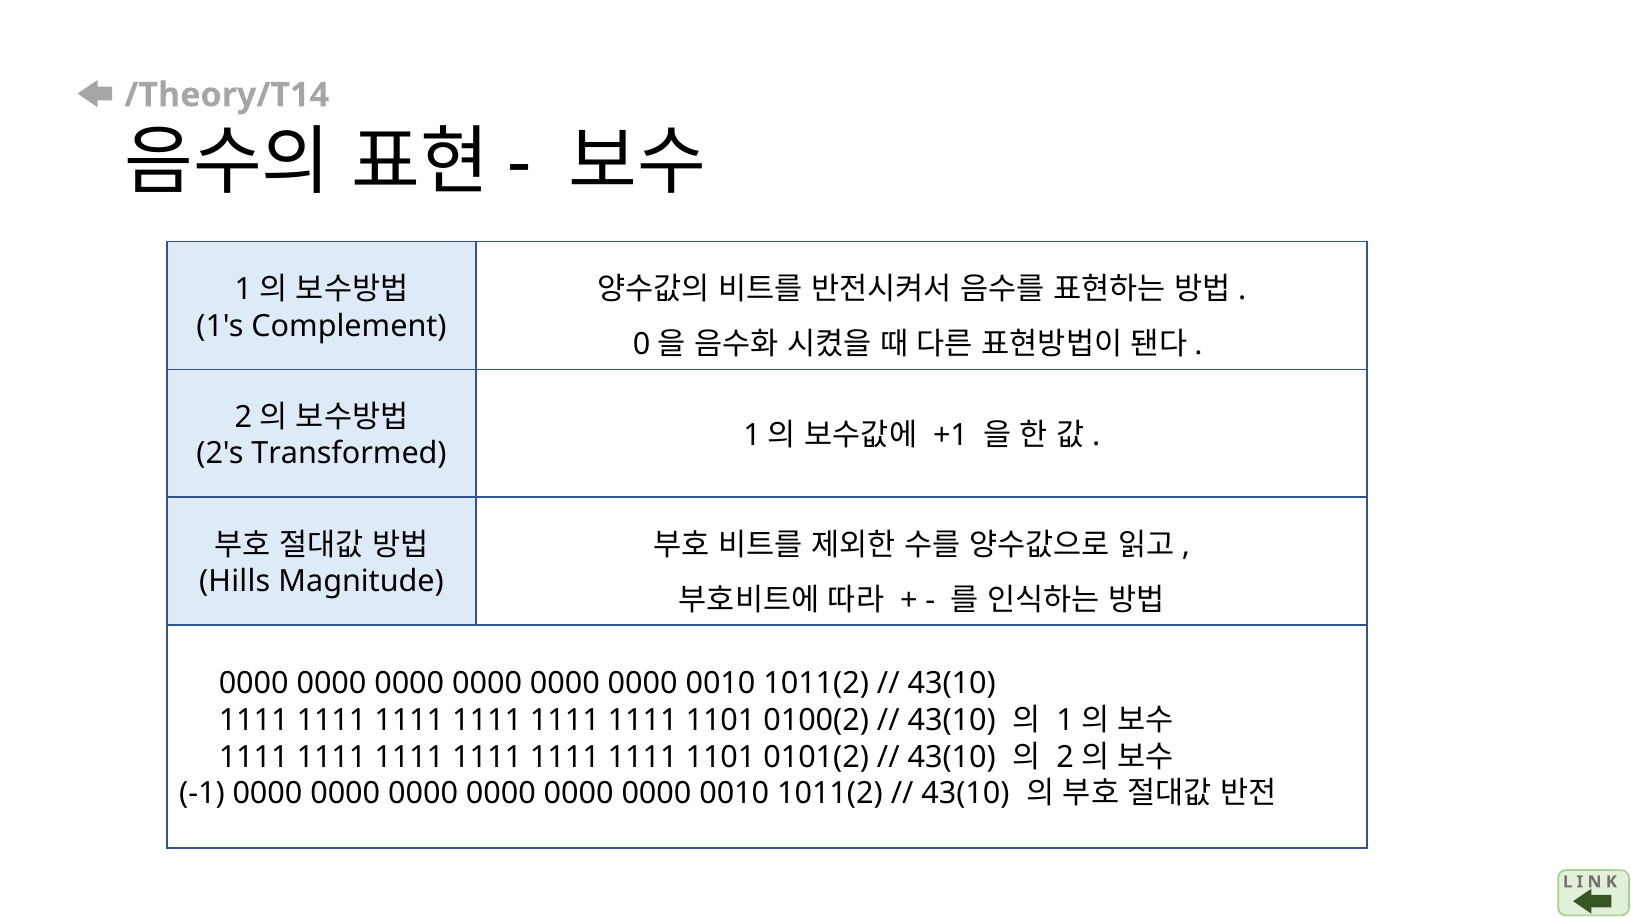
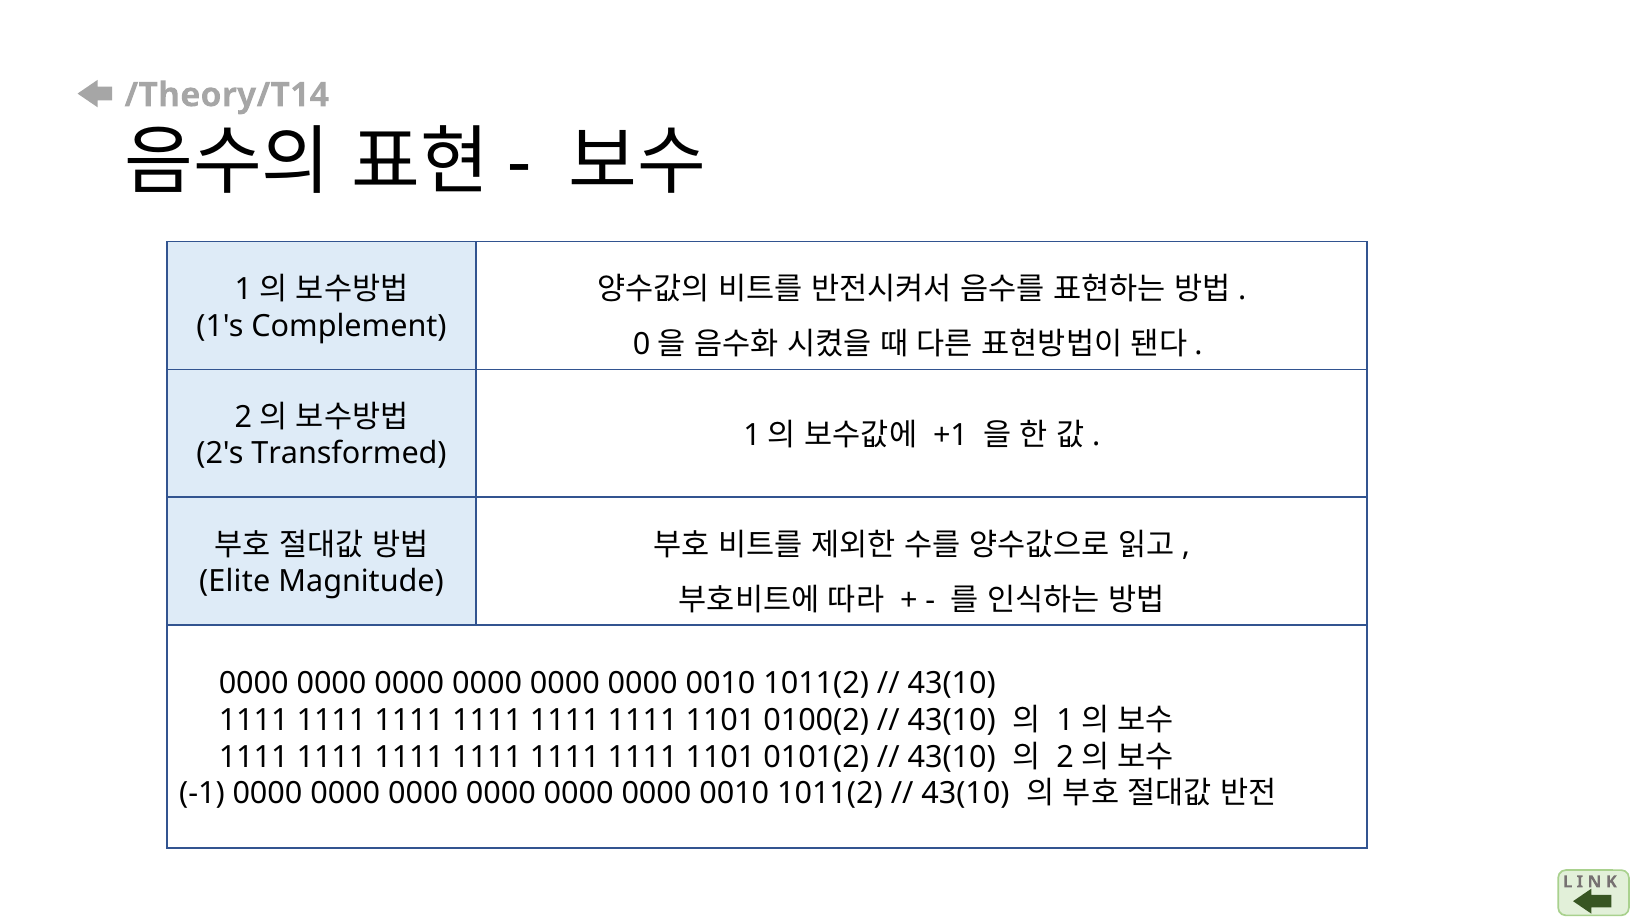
Hills: Hills -> Elite
